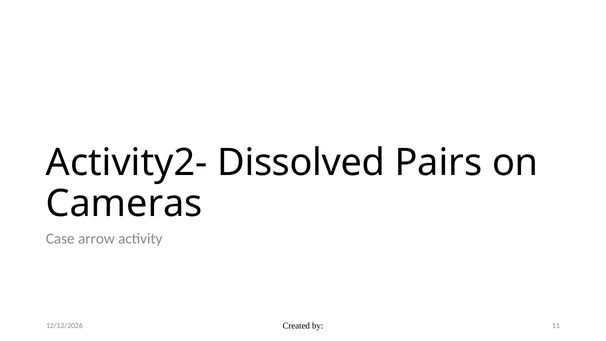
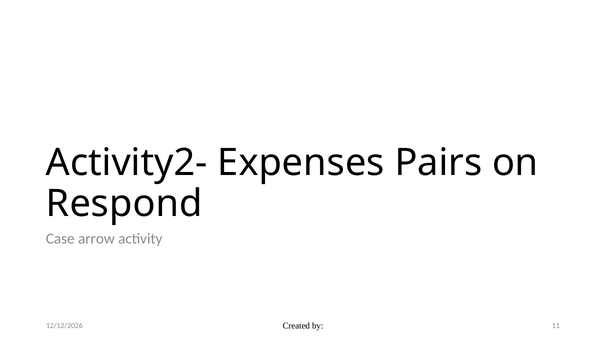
Dissolved: Dissolved -> Expenses
Cameras: Cameras -> Respond
